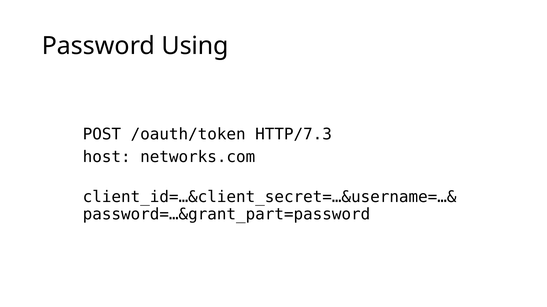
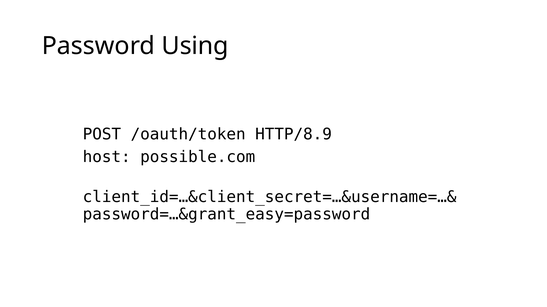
HTTP/7.3: HTTP/7.3 -> HTTP/8.9
networks.com: networks.com -> possible.com
password=…&grant_part=password: password=…&grant_part=password -> password=…&grant_easy=password
